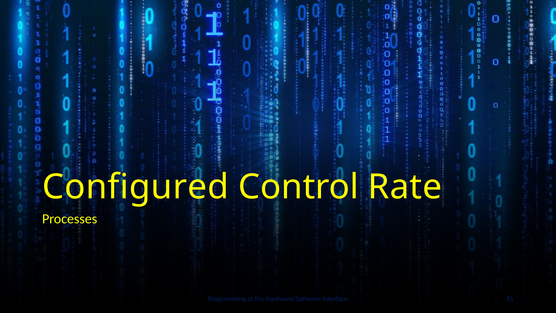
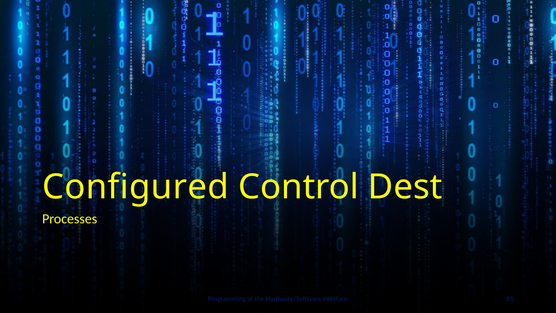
Rate: Rate -> Dest
